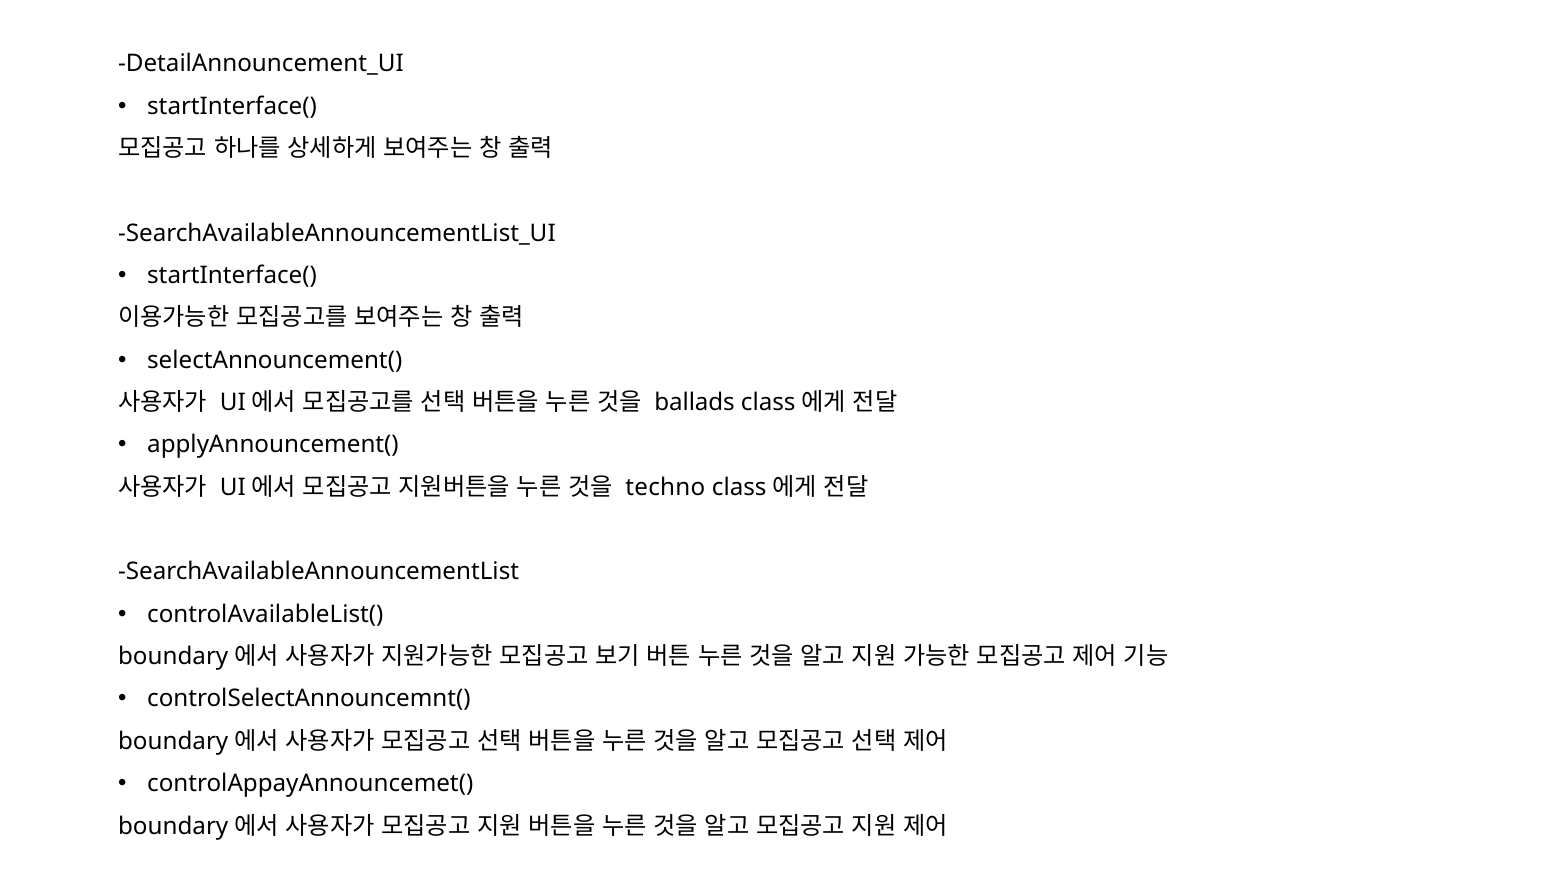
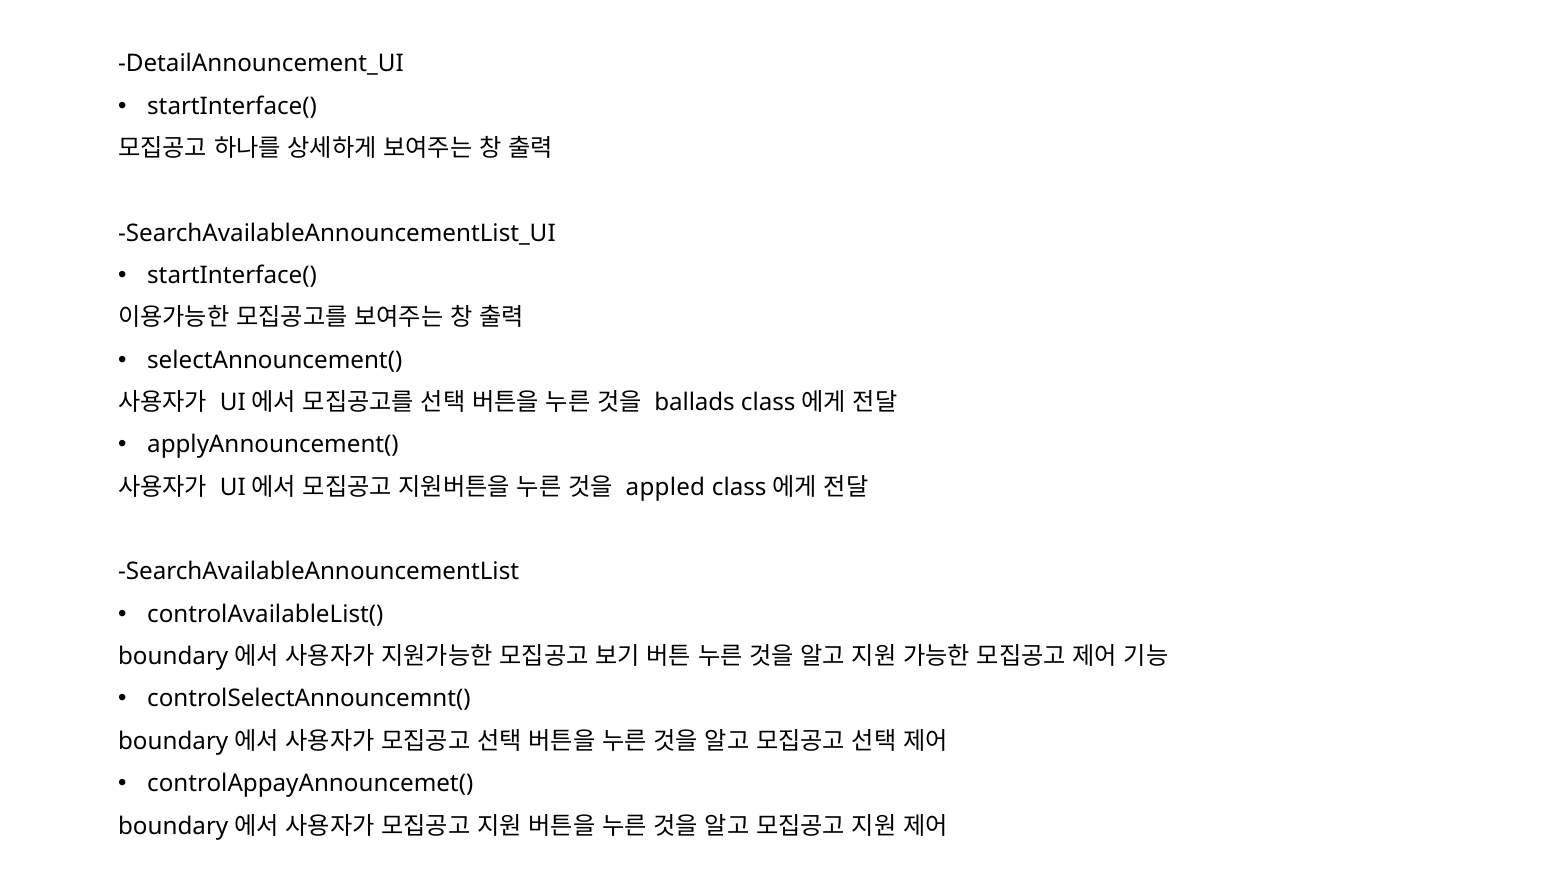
techno: techno -> appled
